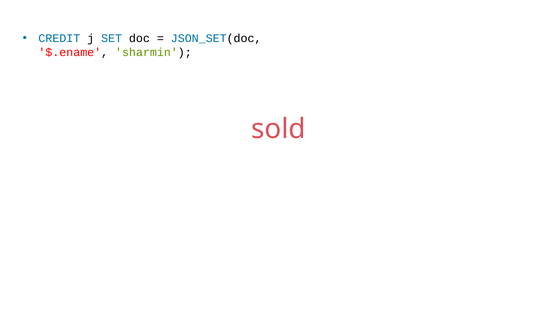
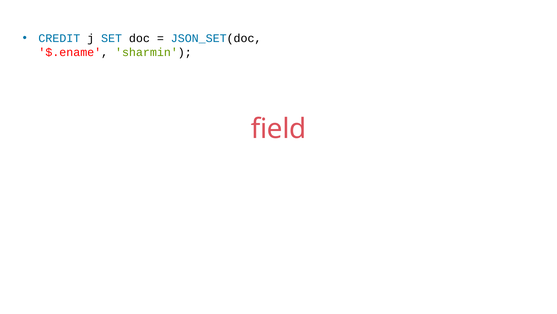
sold: sold -> field
